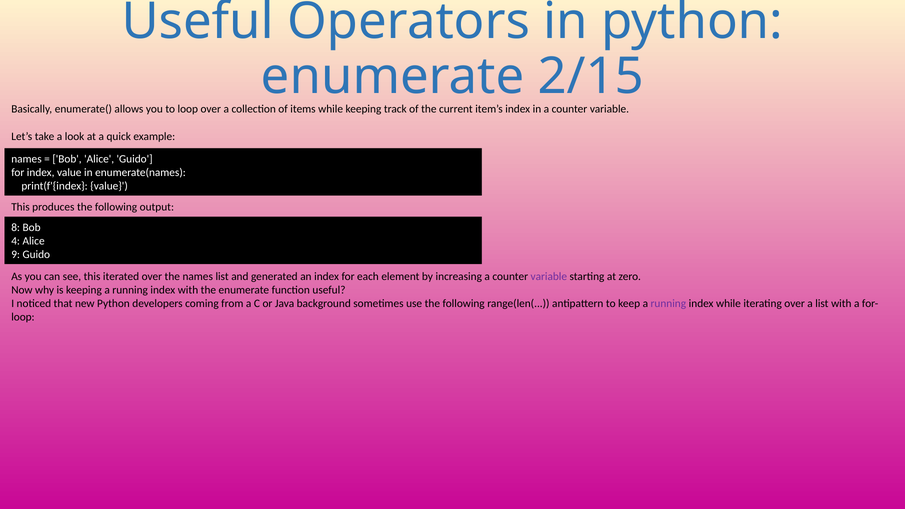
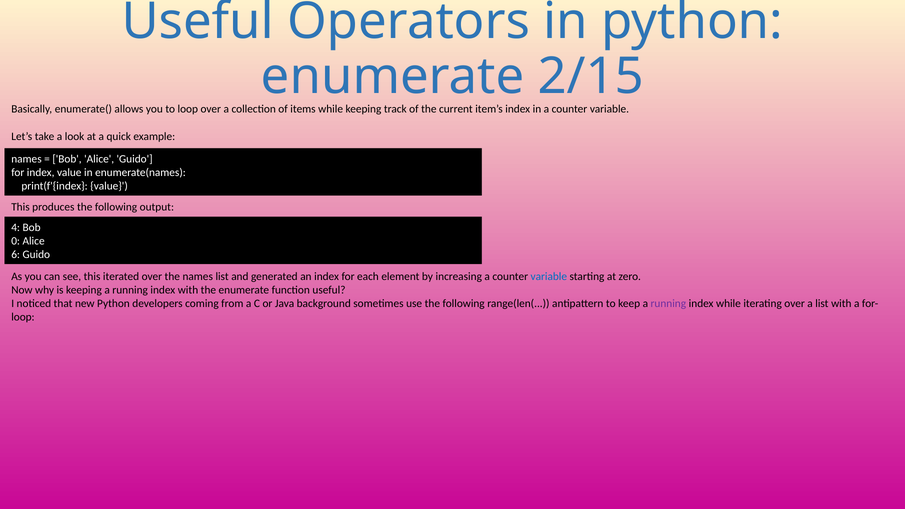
8: 8 -> 4
4: 4 -> 0
9: 9 -> 6
variable at (549, 276) colour: purple -> blue
